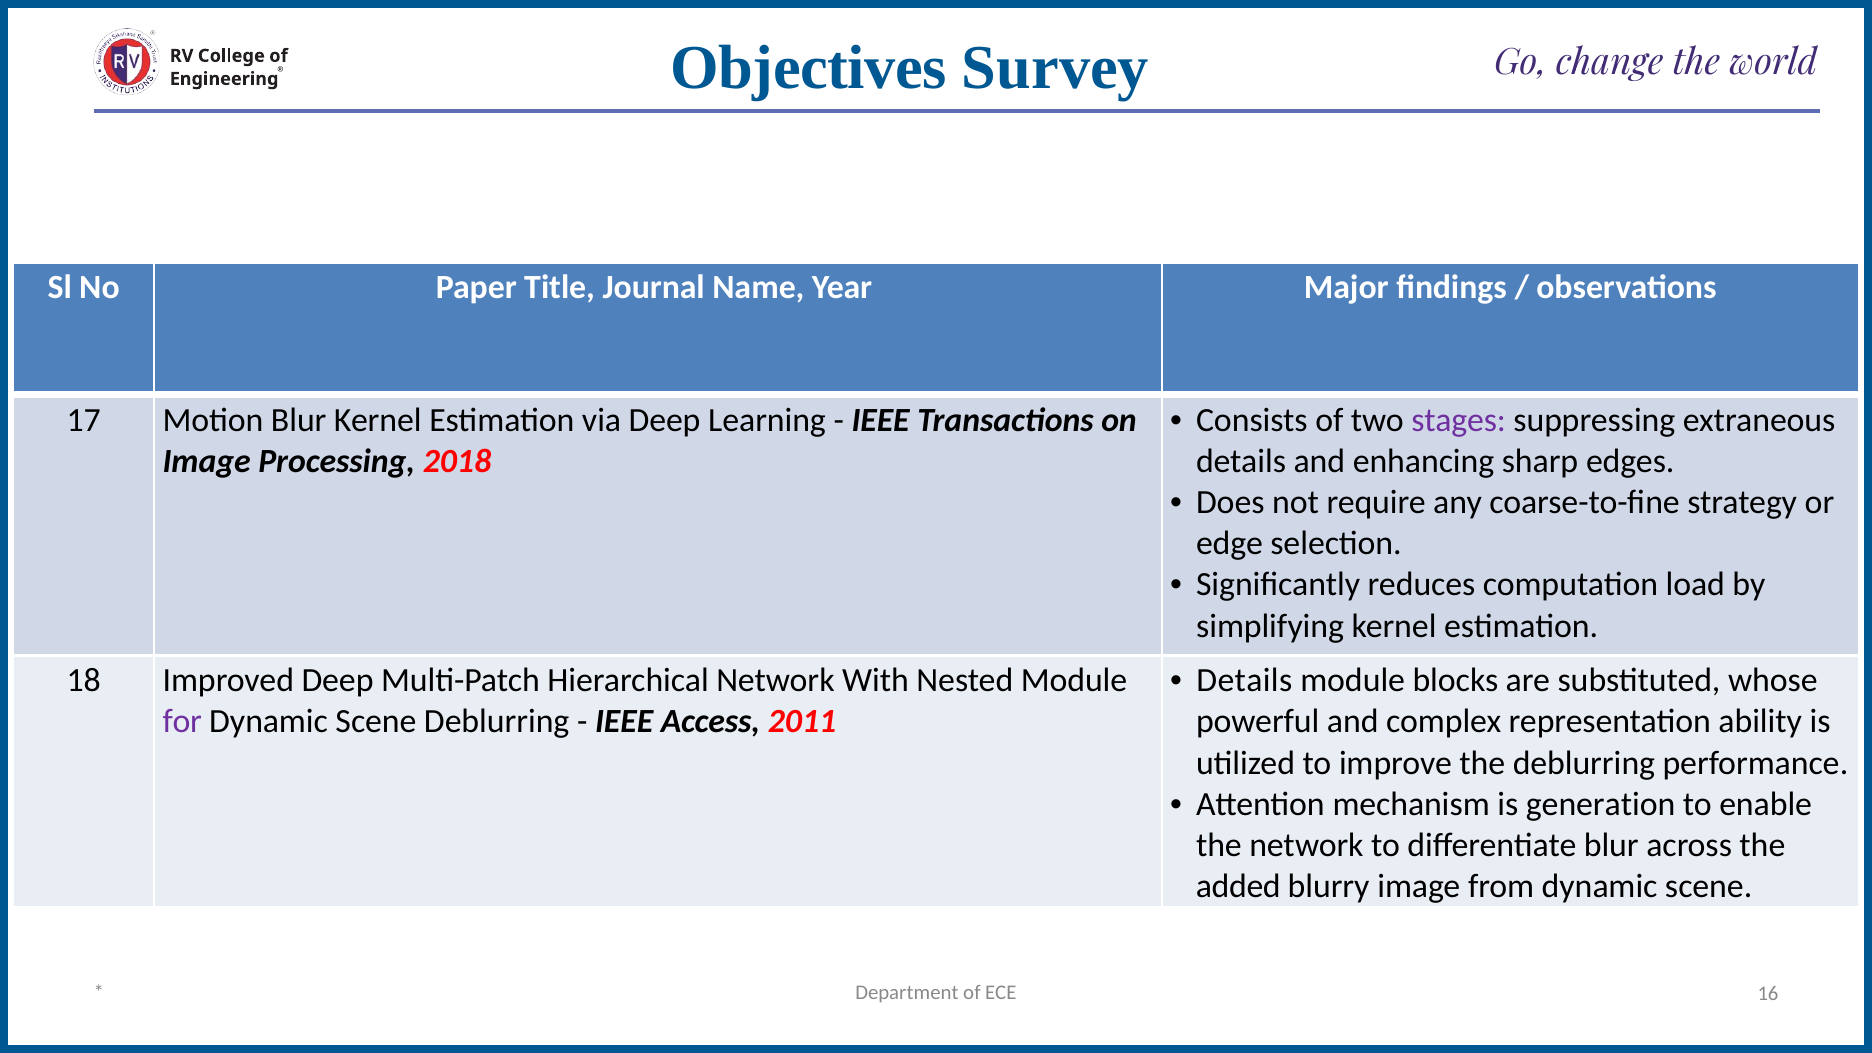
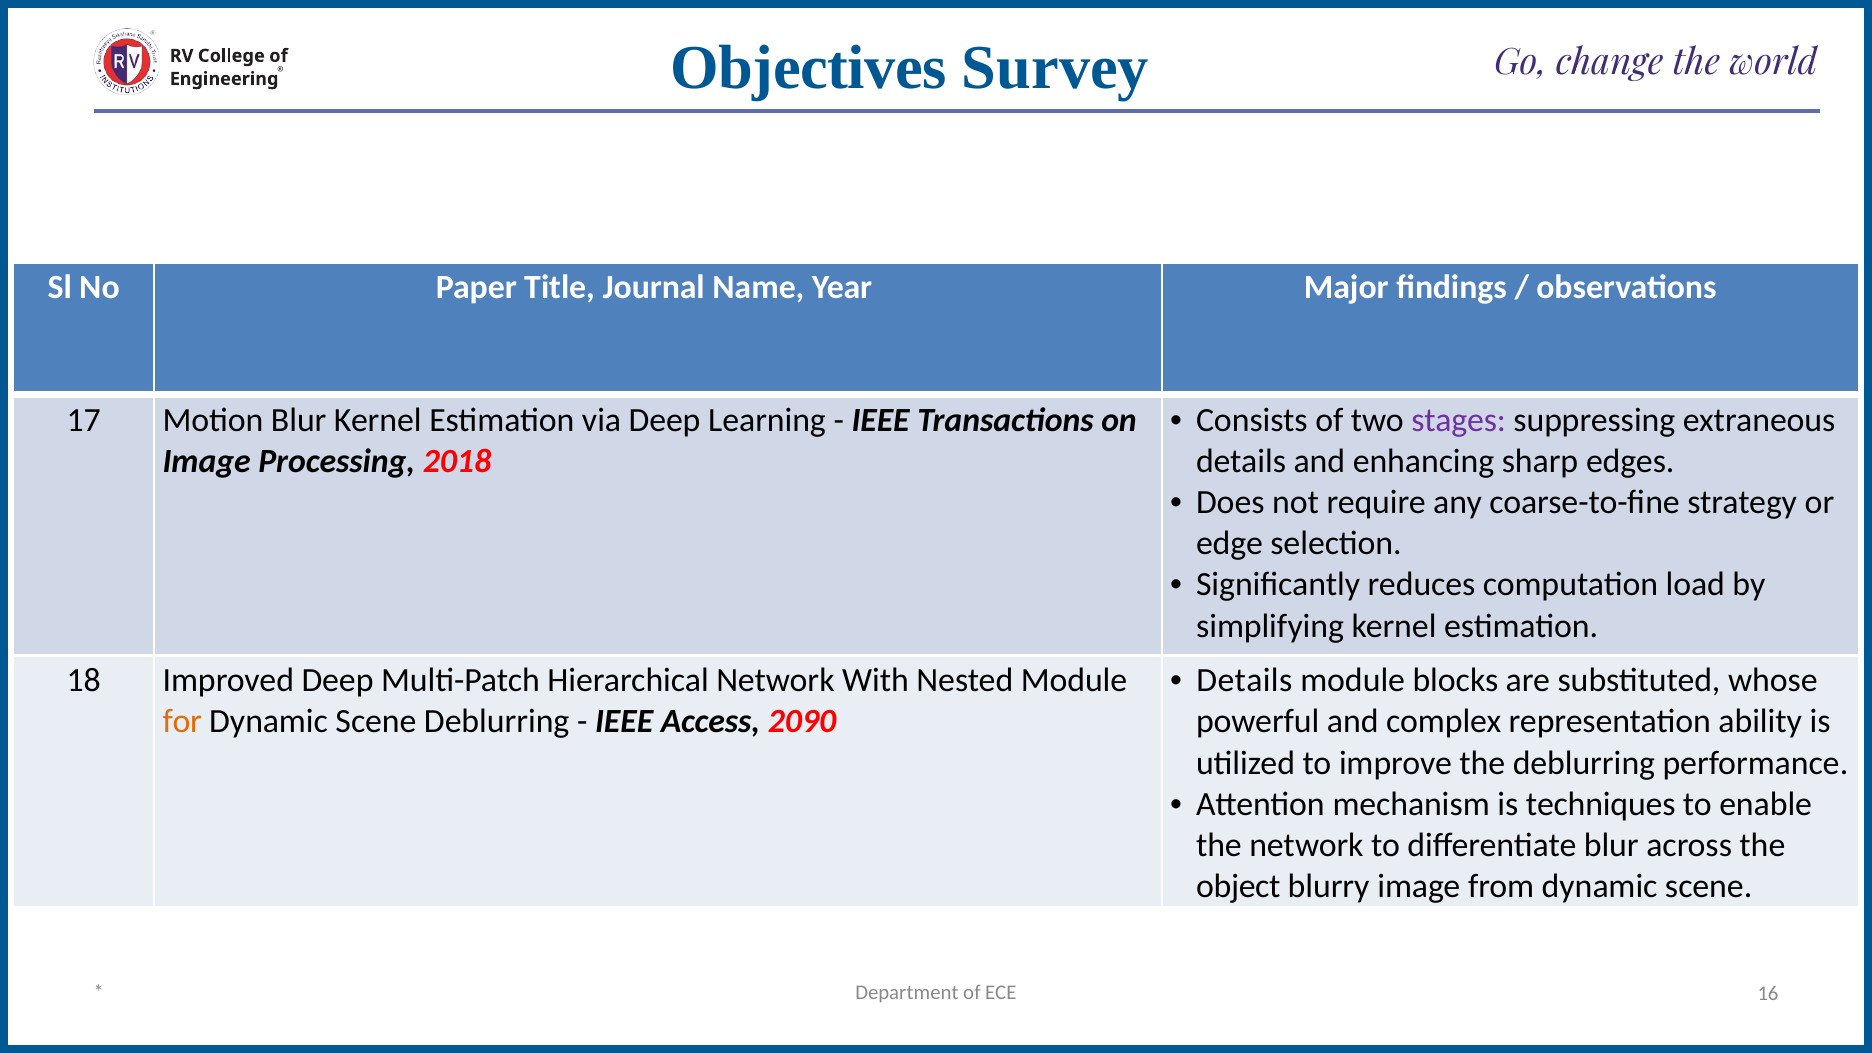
for colour: purple -> orange
2011: 2011 -> 2090
generation: generation -> techniques
added: added -> object
